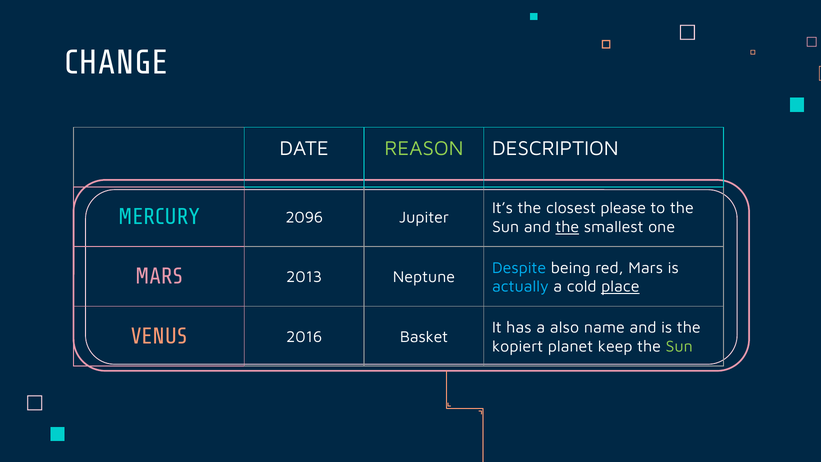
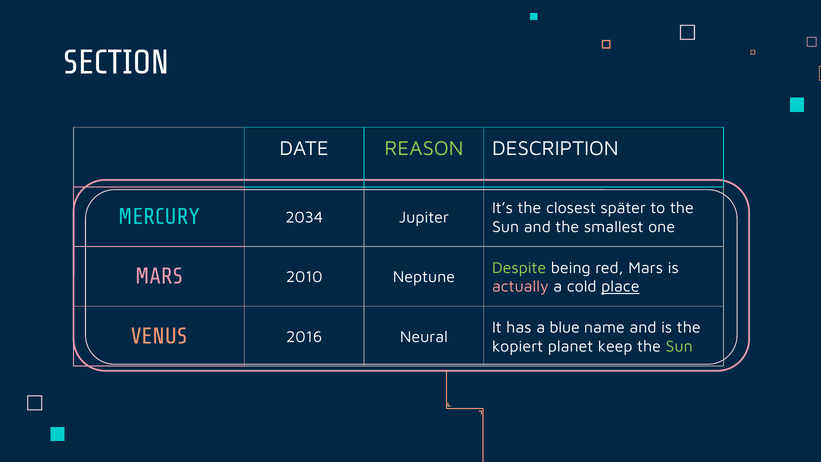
CHANGE: CHANGE -> SECTION
please: please -> später
2096: 2096 -> 2034
the at (567, 227) underline: present -> none
Despite colour: light blue -> light green
2013: 2013 -> 2010
actually colour: light blue -> pink
also: also -> blue
Basket: Basket -> Neural
